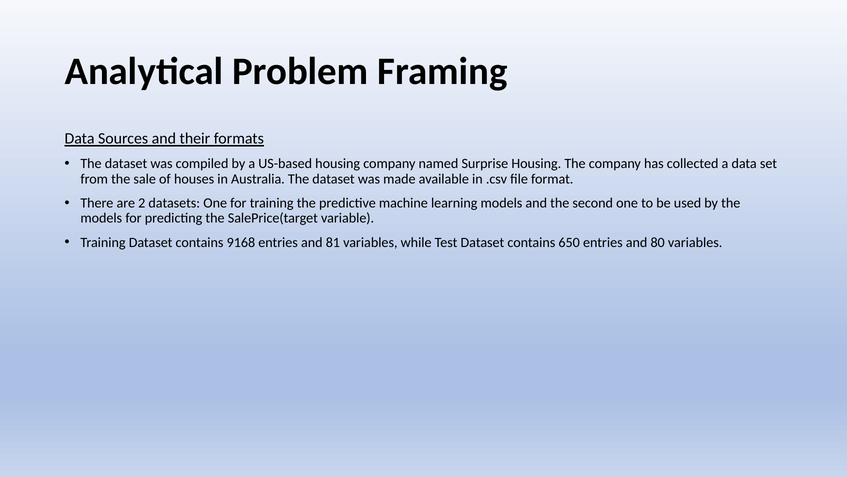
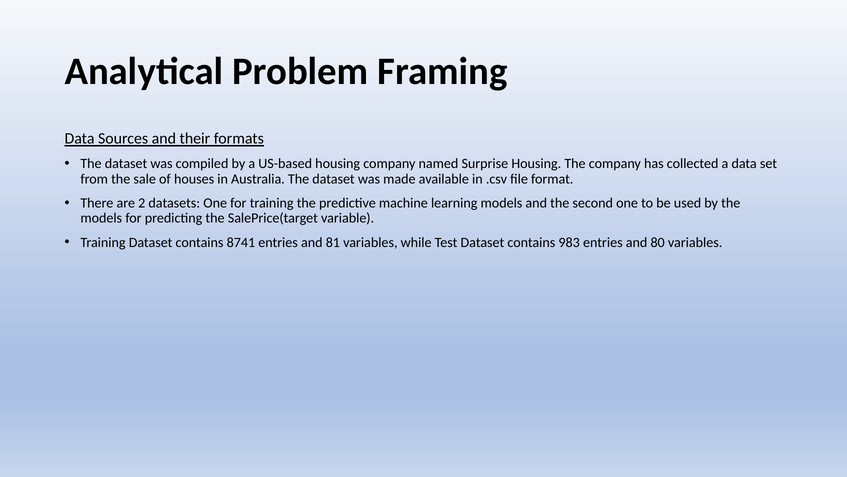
9168: 9168 -> 8741
650: 650 -> 983
